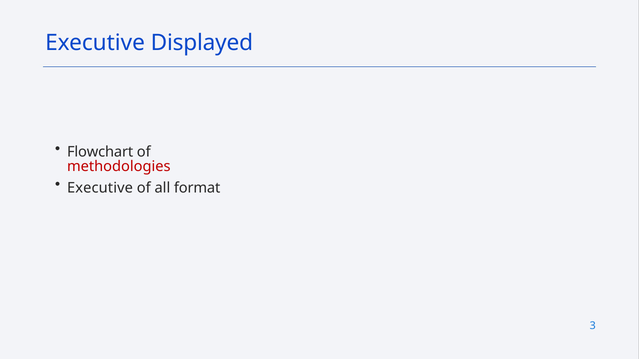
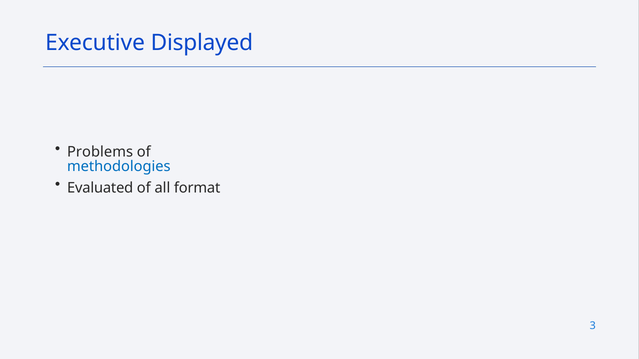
Flowchart: Flowchart -> Problems
methodologies colour: red -> blue
Executive at (100, 188): Executive -> Evaluated
